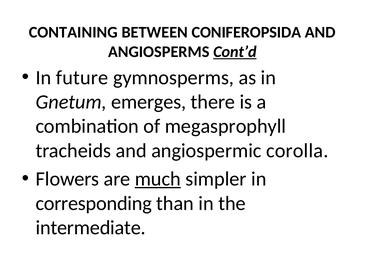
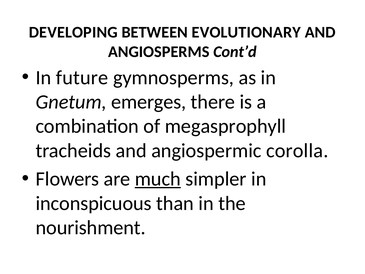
CONTAINING: CONTAINING -> DEVELOPING
CONIFEROPSIDA: CONIFEROPSIDA -> EVOLUTIONARY
Cont’d underline: present -> none
corresponding: corresponding -> inconspicuous
intermediate: intermediate -> nourishment
